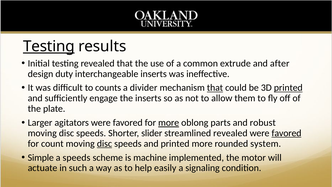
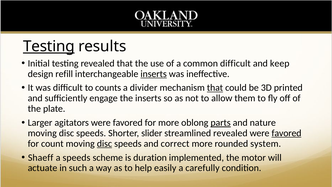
common extrude: extrude -> difficult
after: after -> keep
duty: duty -> refill
inserts at (154, 74) underline: none -> present
printed at (288, 88) underline: present -> none
more at (169, 123) underline: present -> none
parts underline: none -> present
robust: robust -> nature
and printed: printed -> correct
Simple: Simple -> Shaeff
machine: machine -> duration
signaling: signaling -> carefully
